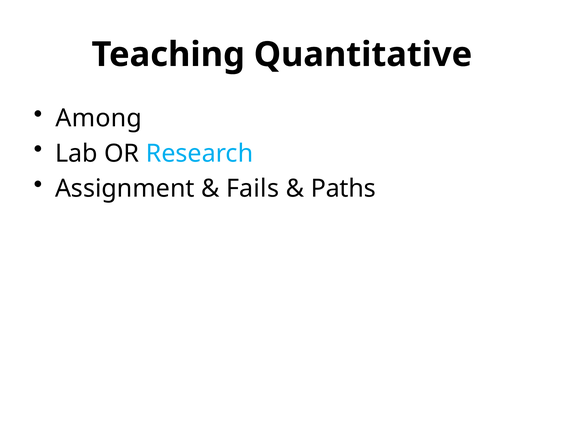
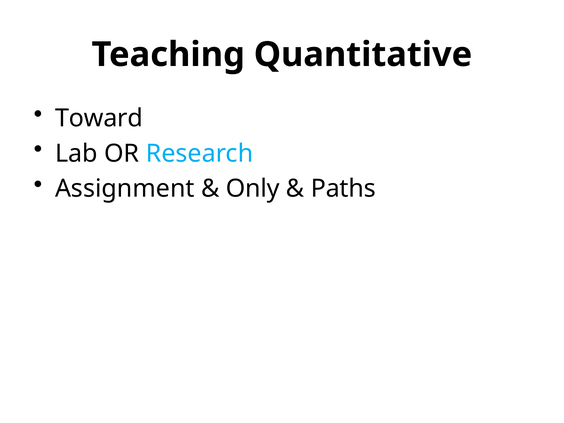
Among: Among -> Toward
Fails: Fails -> Only
